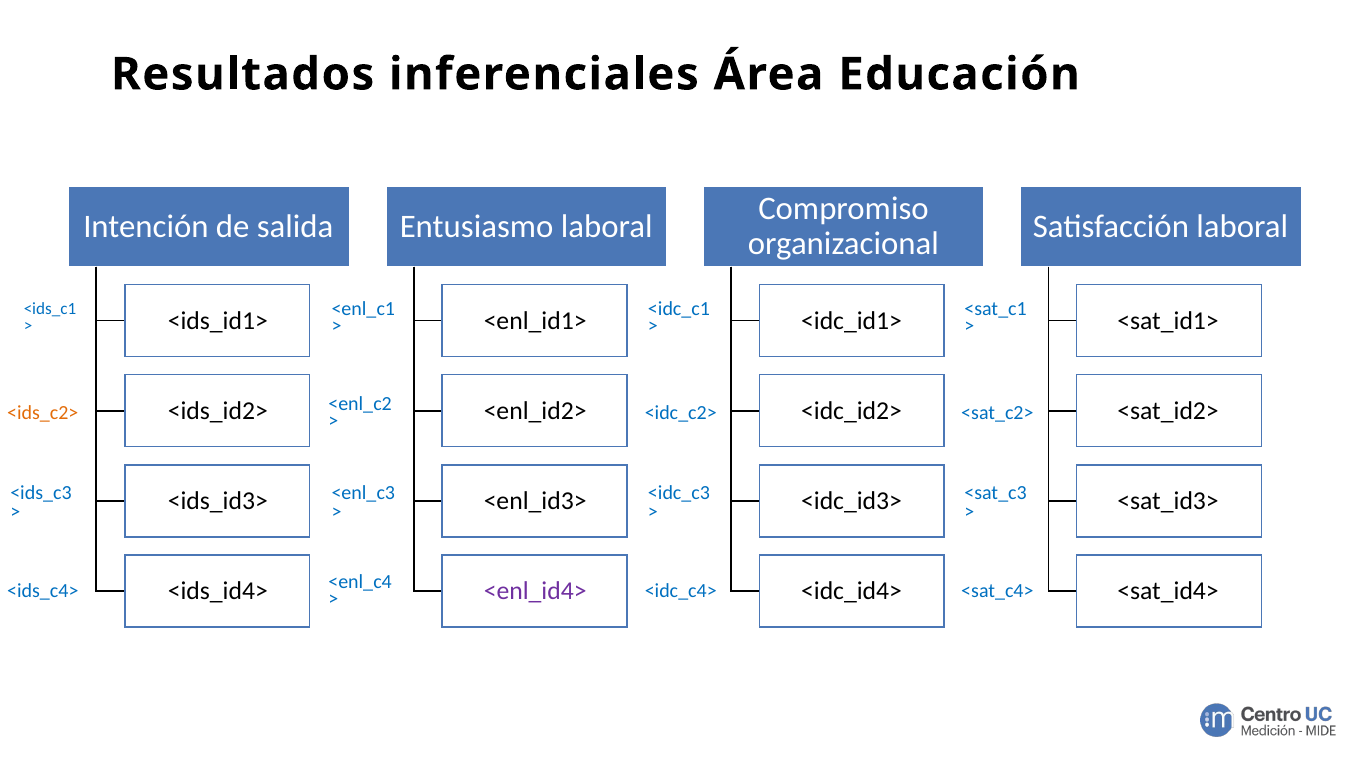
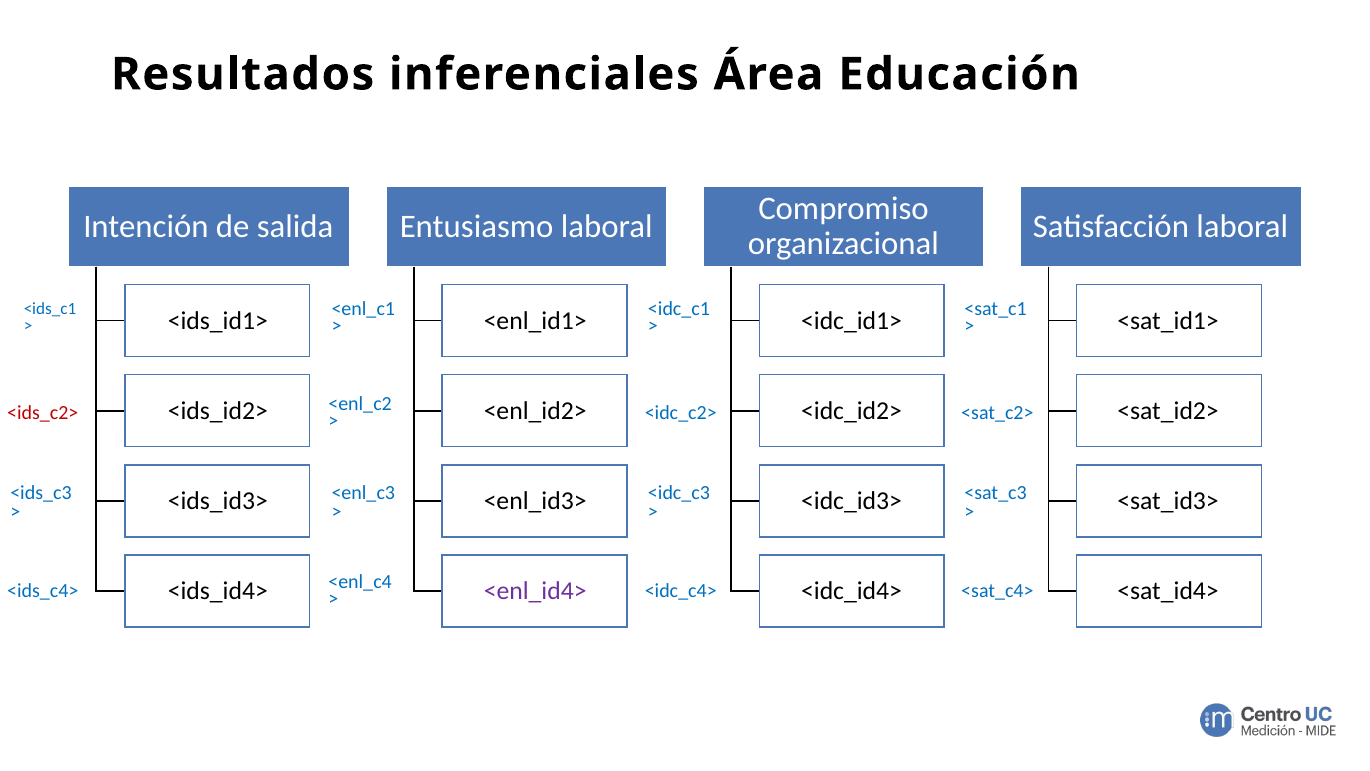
<ids_c2> colour: orange -> red
